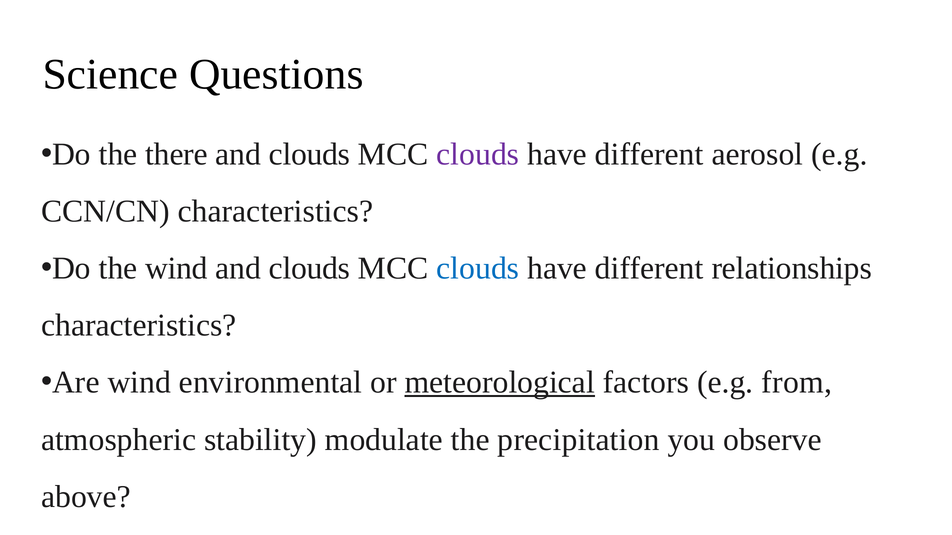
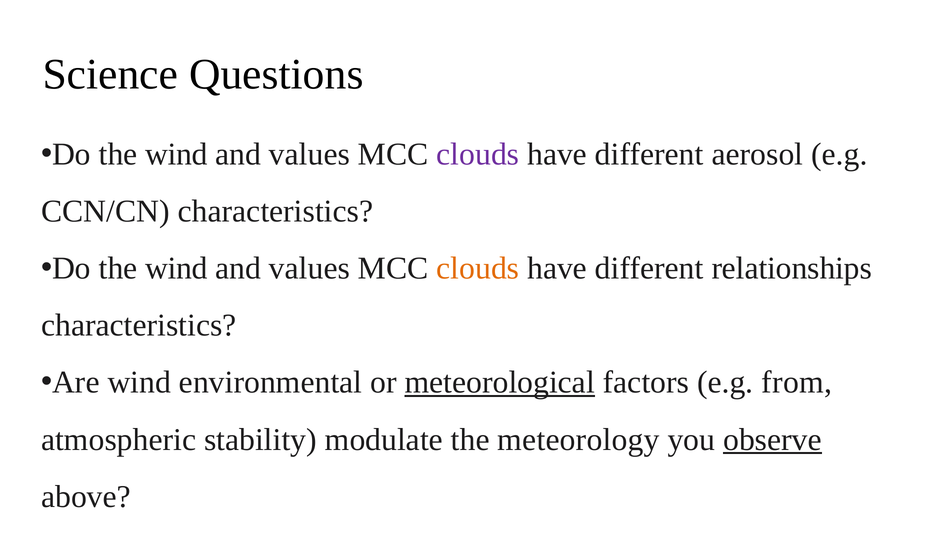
there at (177, 154): there -> wind
clouds at (310, 154): clouds -> values
clouds at (310, 269): clouds -> values
clouds at (478, 269) colour: blue -> orange
precipitation: precipitation -> meteorology
observe underline: none -> present
